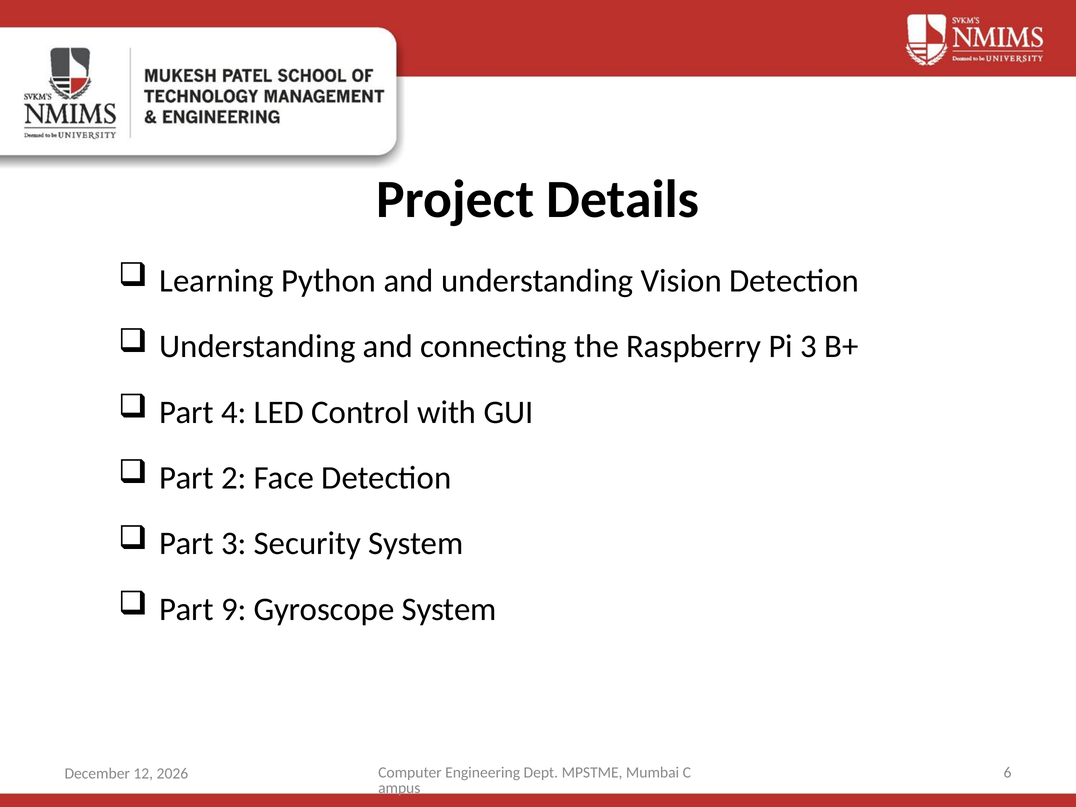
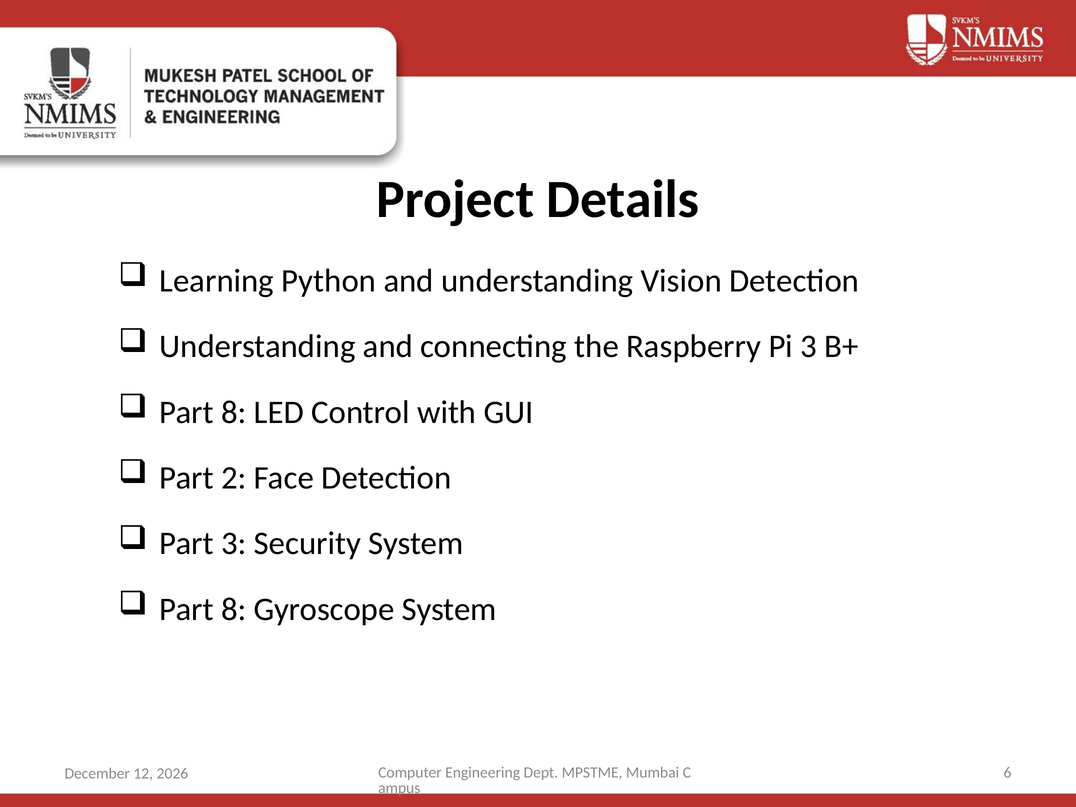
4 at (234, 412): 4 -> 8
9 at (234, 609): 9 -> 8
